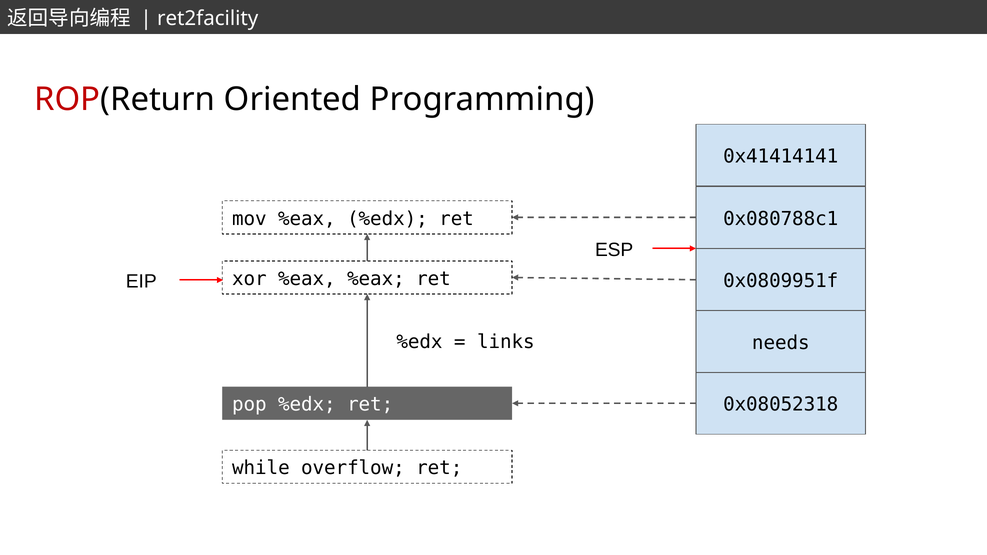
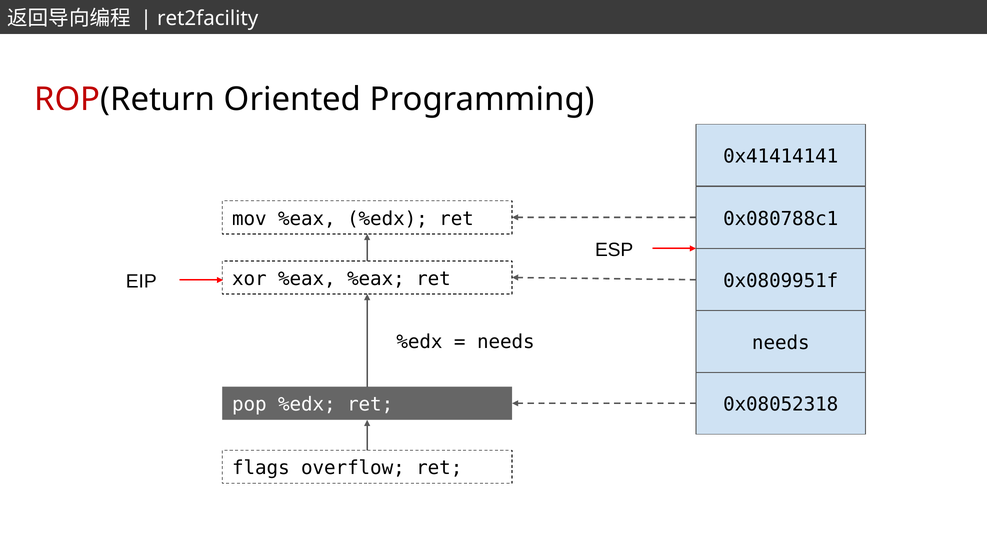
links at (506, 342): links -> needs
while: while -> flags
